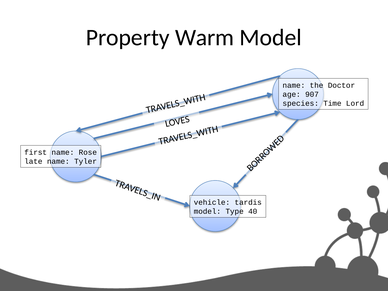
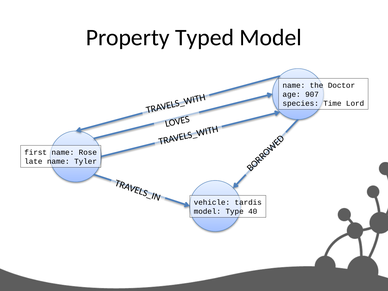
Warm: Warm -> Typed
